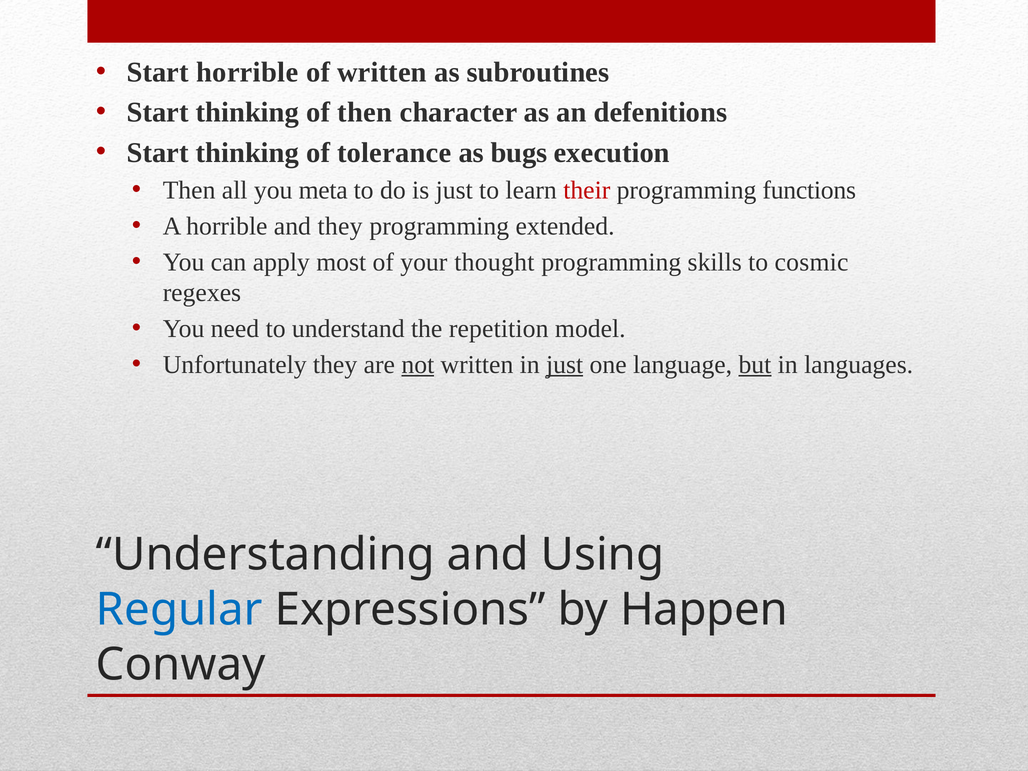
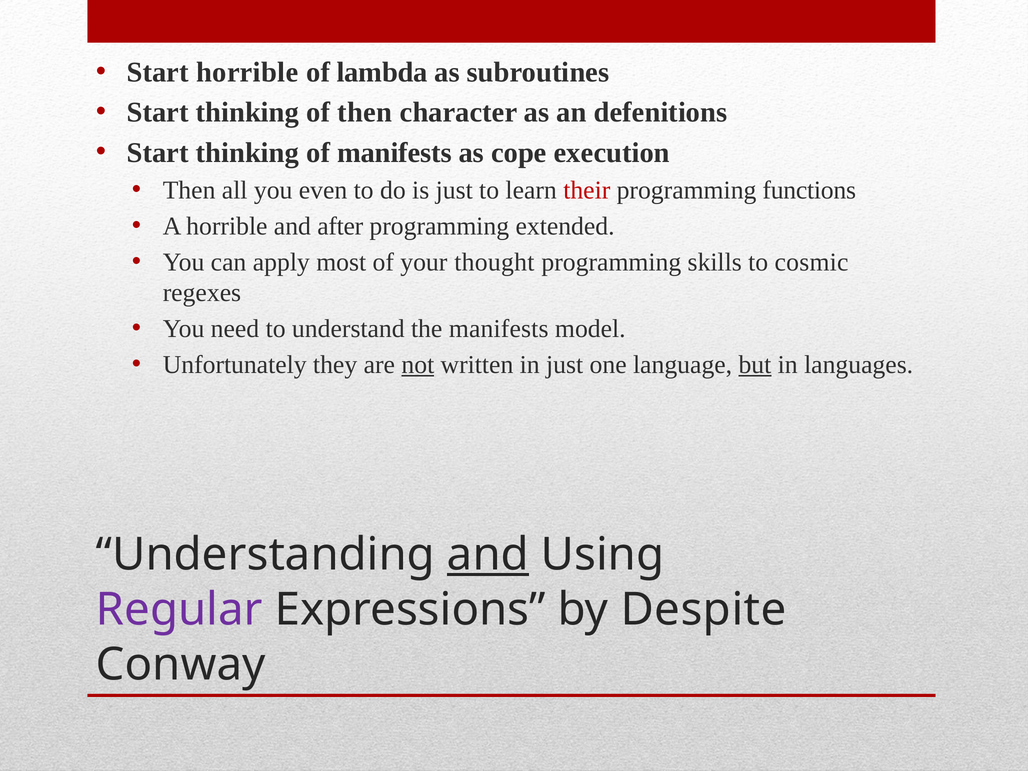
of written: written -> lambda
of tolerance: tolerance -> manifests
bugs: bugs -> cope
meta: meta -> even
and they: they -> after
the repetition: repetition -> manifests
just at (565, 365) underline: present -> none
and at (488, 555) underline: none -> present
Regular colour: blue -> purple
Happen: Happen -> Despite
